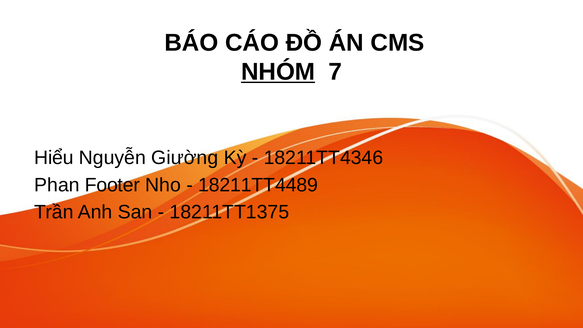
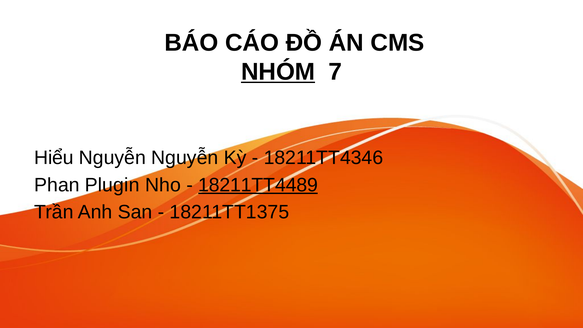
Nguyễn Giường: Giường -> Nguyễn
Footer: Footer -> Plugin
18211TT4489 underline: none -> present
